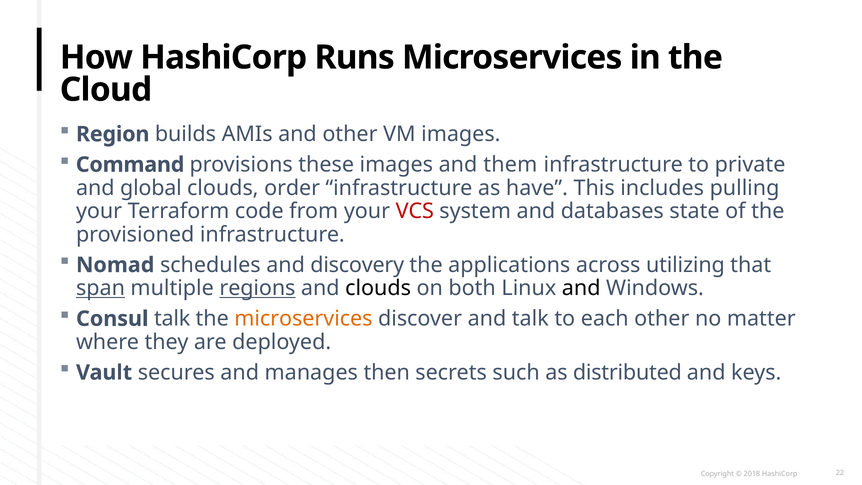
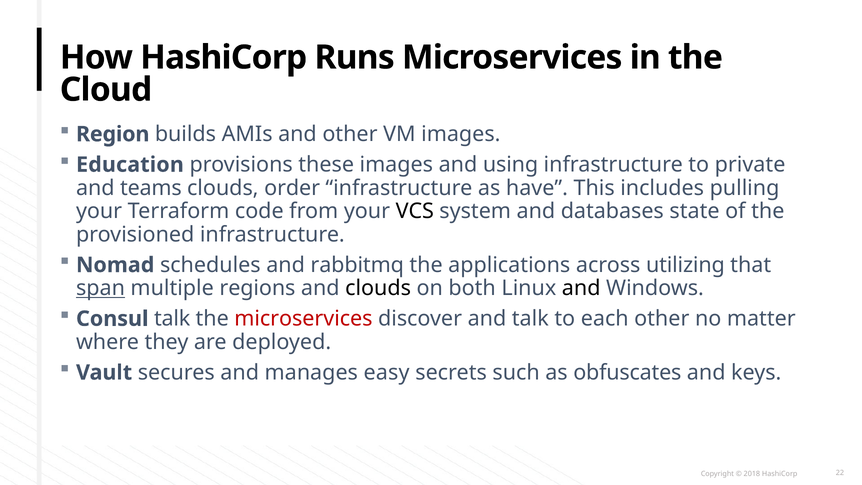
Command: Command -> Education
them: them -> using
global: global -> teams
VCS colour: red -> black
discovery: discovery -> rabbitmq
regions underline: present -> none
microservices at (303, 319) colour: orange -> red
then: then -> easy
distributed: distributed -> obfuscates
